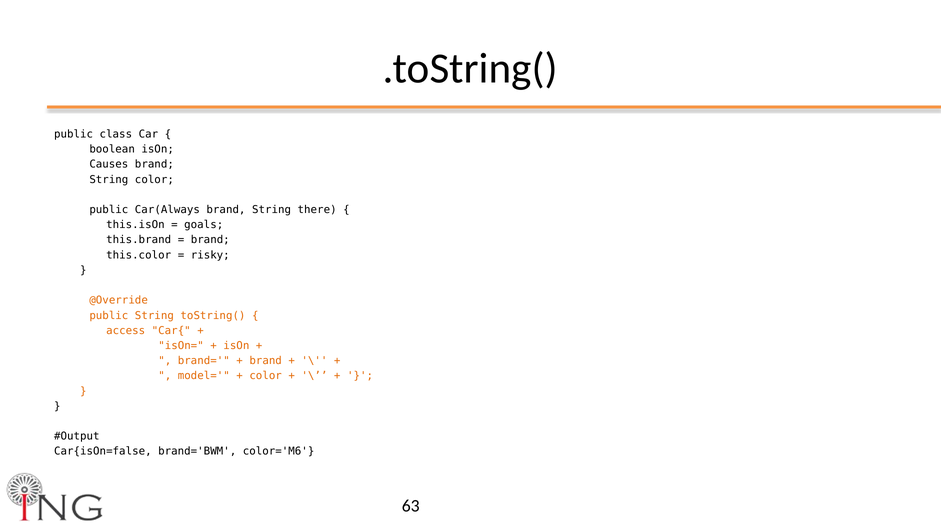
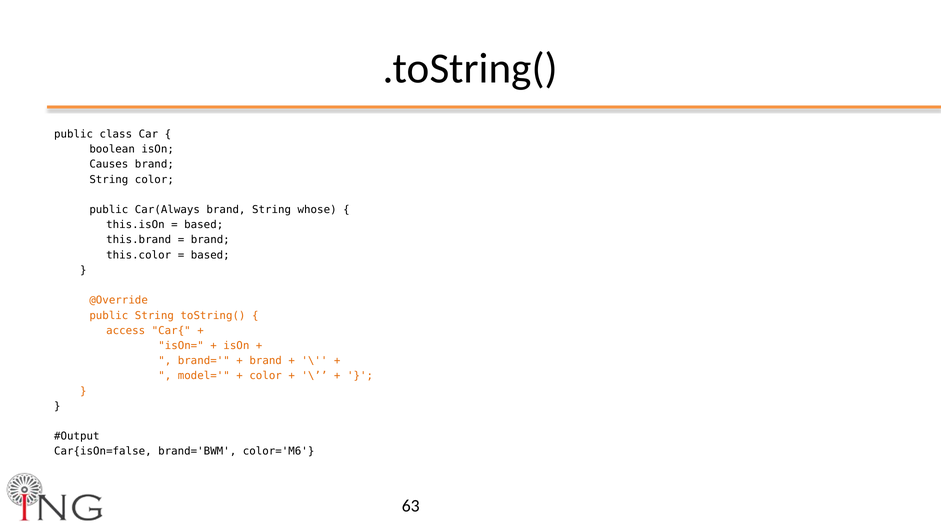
there: there -> whose
goals at (204, 225): goals -> based
risky at (210, 255): risky -> based
